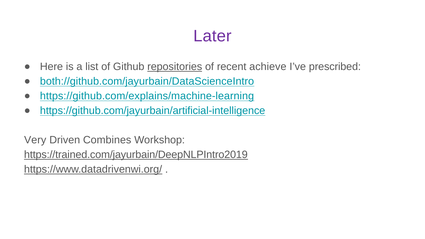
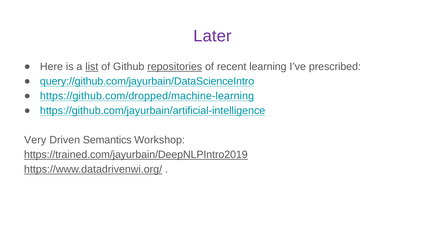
list underline: none -> present
achieve: achieve -> learning
both://github.com/jayurbain/DataScienceIntro: both://github.com/jayurbain/DataScienceIntro -> query://github.com/jayurbain/DataScienceIntro
https://github.com/explains/machine-learning: https://github.com/explains/machine-learning -> https://github.com/dropped/machine-learning
Combines: Combines -> Semantics
